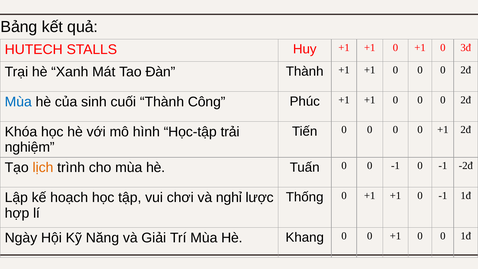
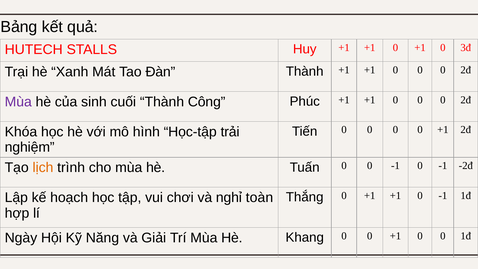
Mùa at (18, 102) colour: blue -> purple
Thống: Thống -> Thắng
lược: lược -> toàn
